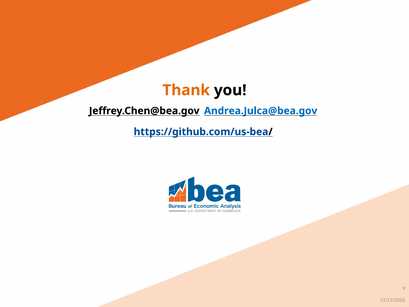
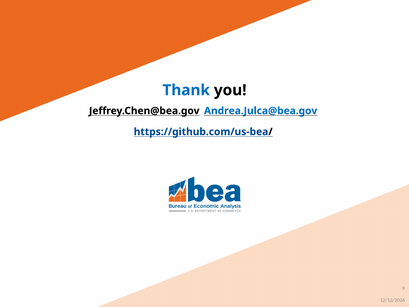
Thank colour: orange -> blue
